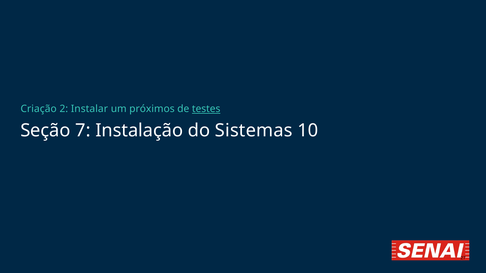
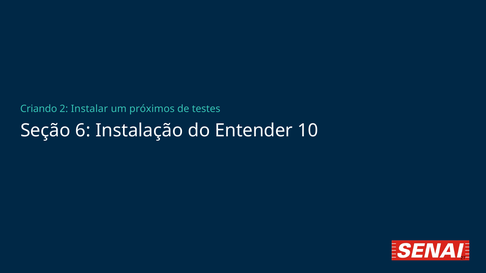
Criação: Criação -> Criando
testes underline: present -> none
7: 7 -> 6
Sistemas: Sistemas -> Entender
